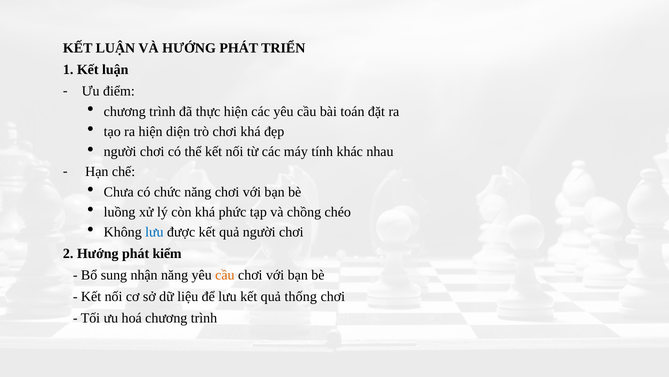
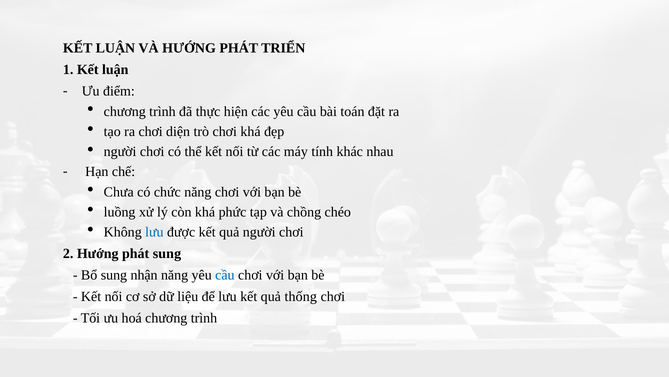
ra hiện: hiện -> chơi
phát kiểm: kiểm -> sung
cầu at (225, 275) colour: orange -> blue
